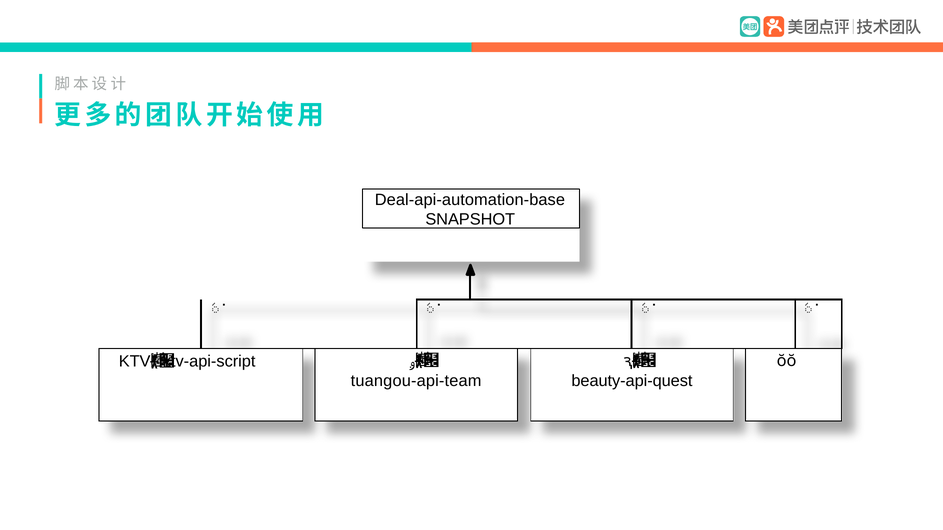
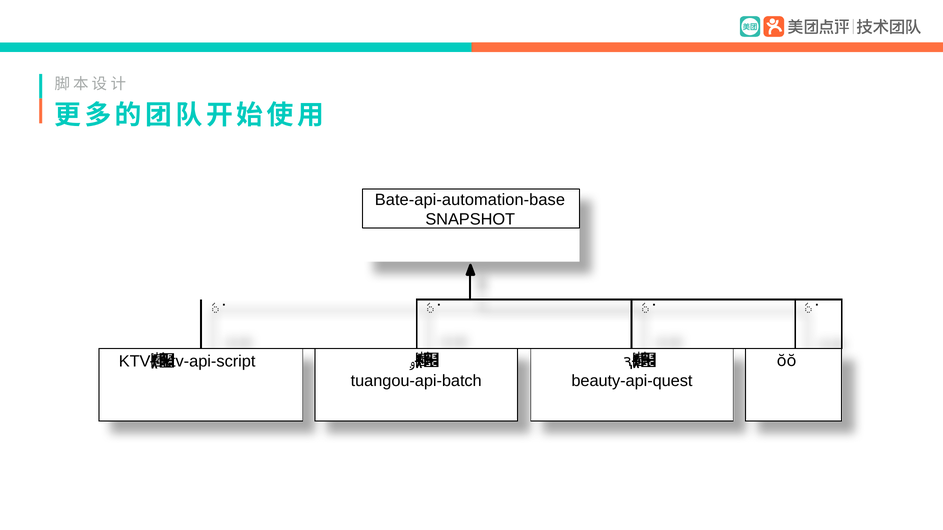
Deal-api-automation-base: Deal-api-automation-base -> Bate-api-automation-base
tuangou-api-team: tuangou-api-team -> tuangou-api-batch
